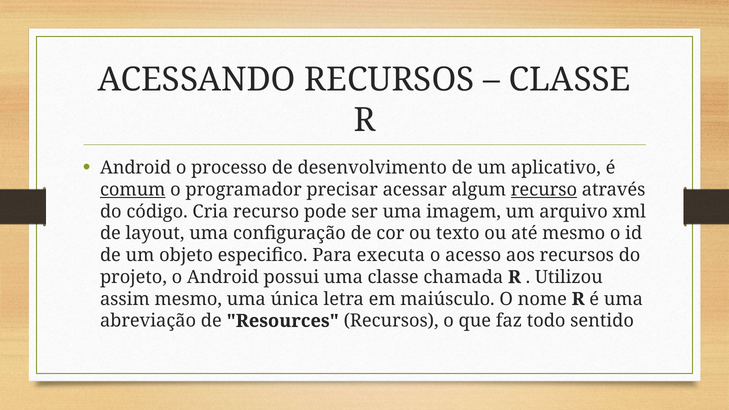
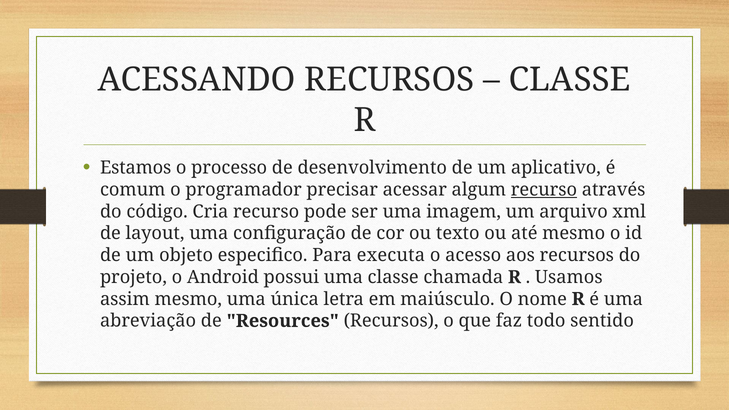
Android at (136, 168): Android -> Estamos
comum underline: present -> none
Utilizou: Utilizou -> Usamos
